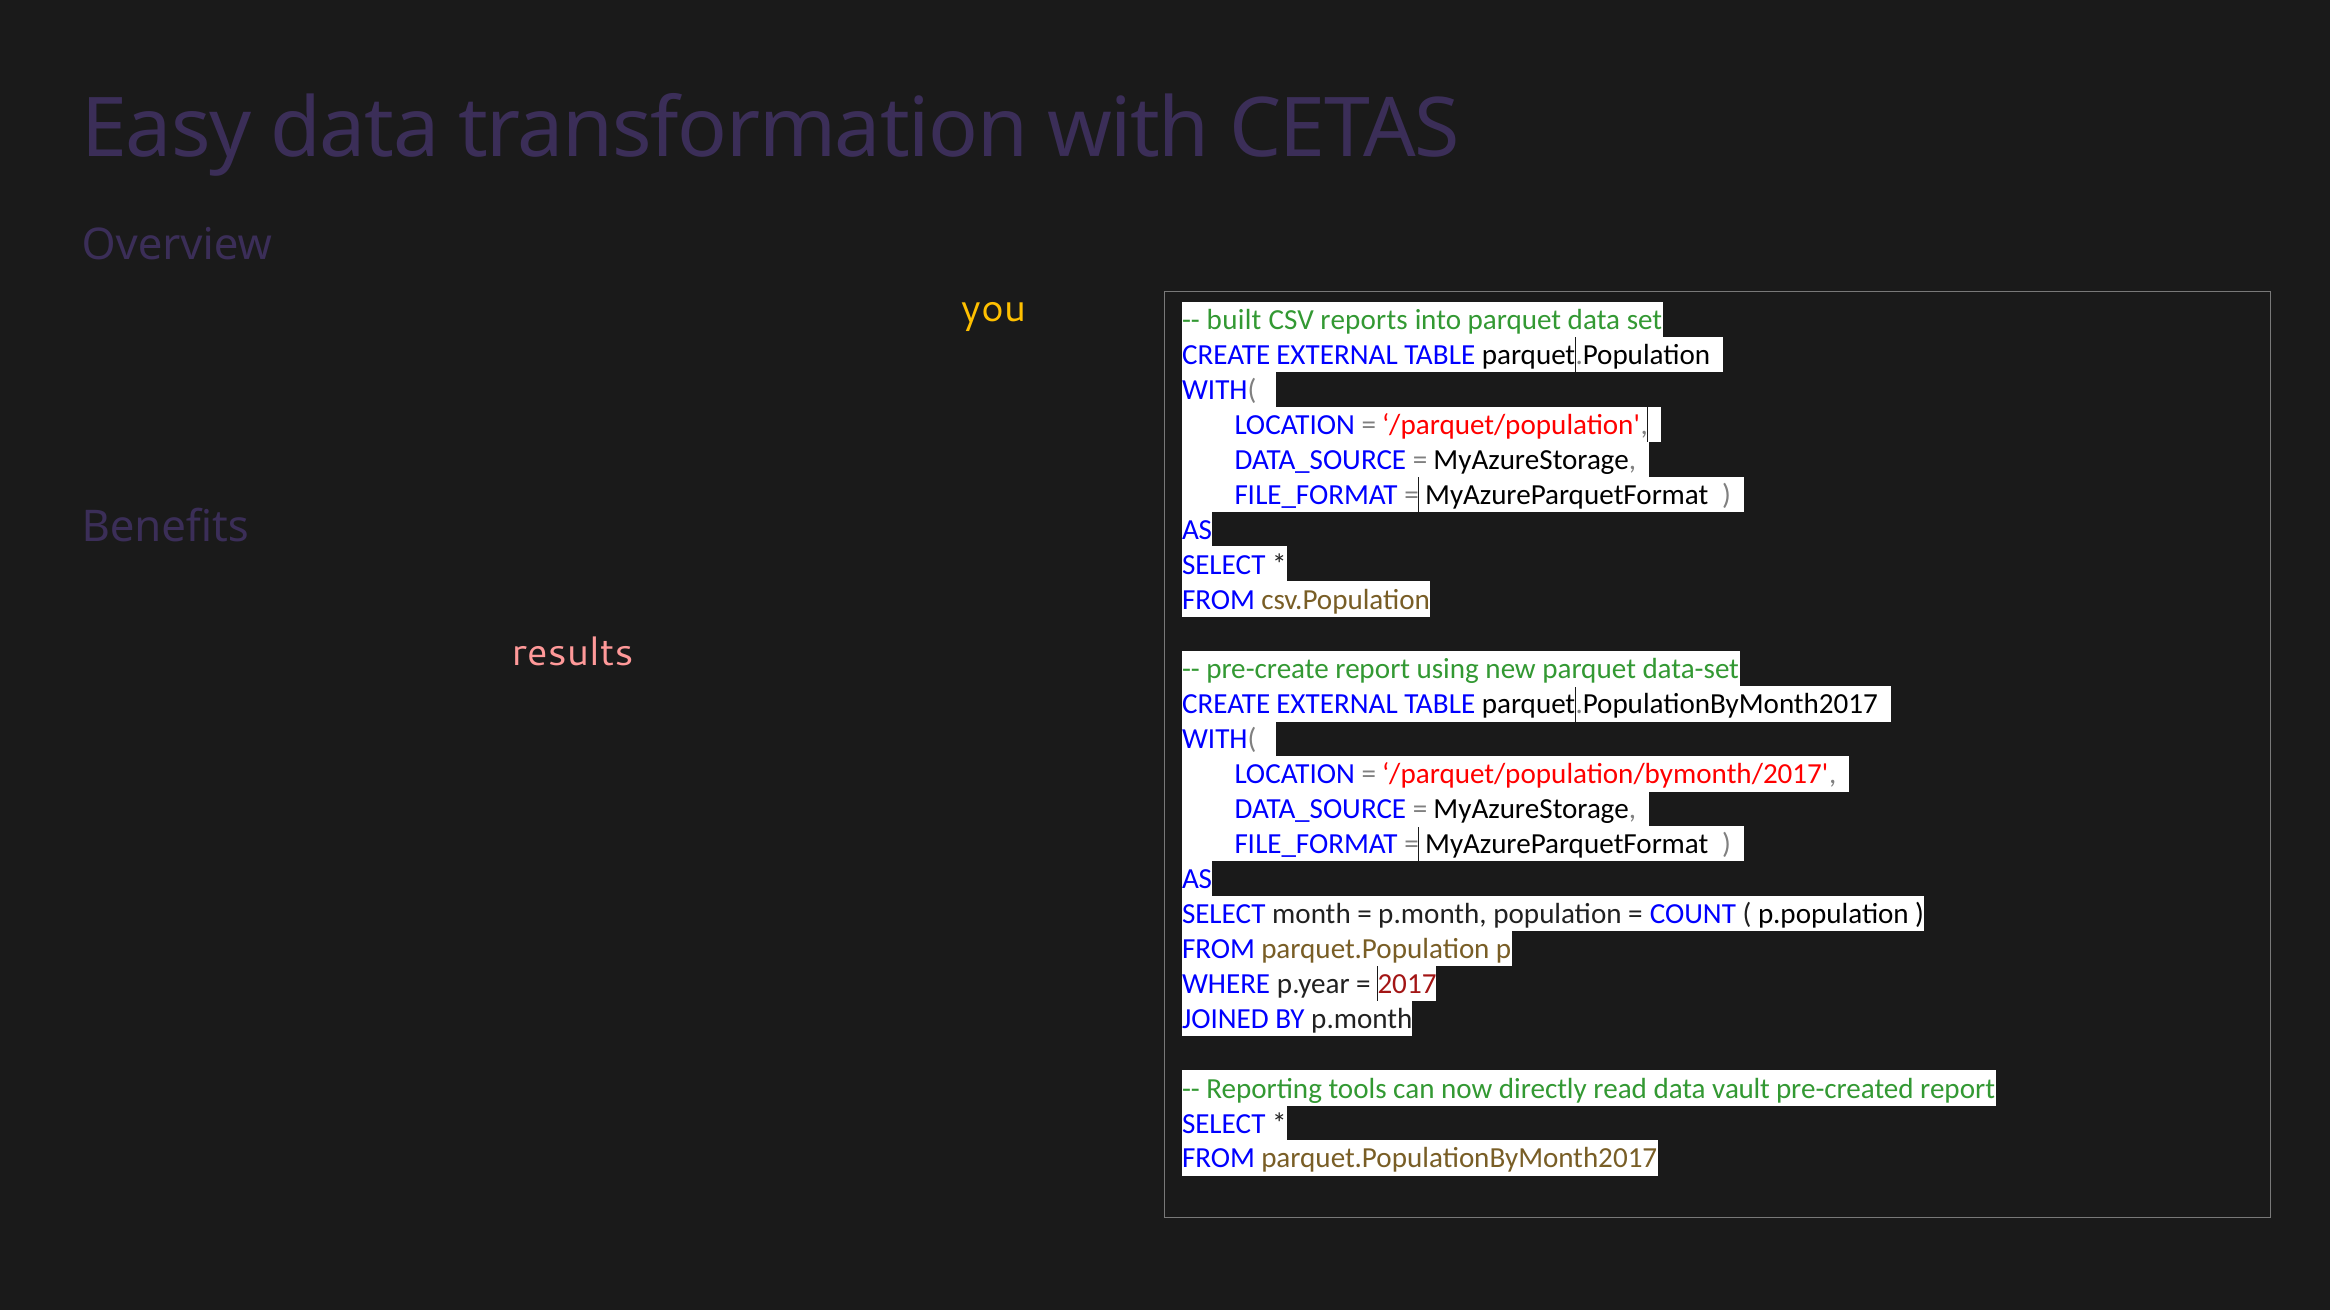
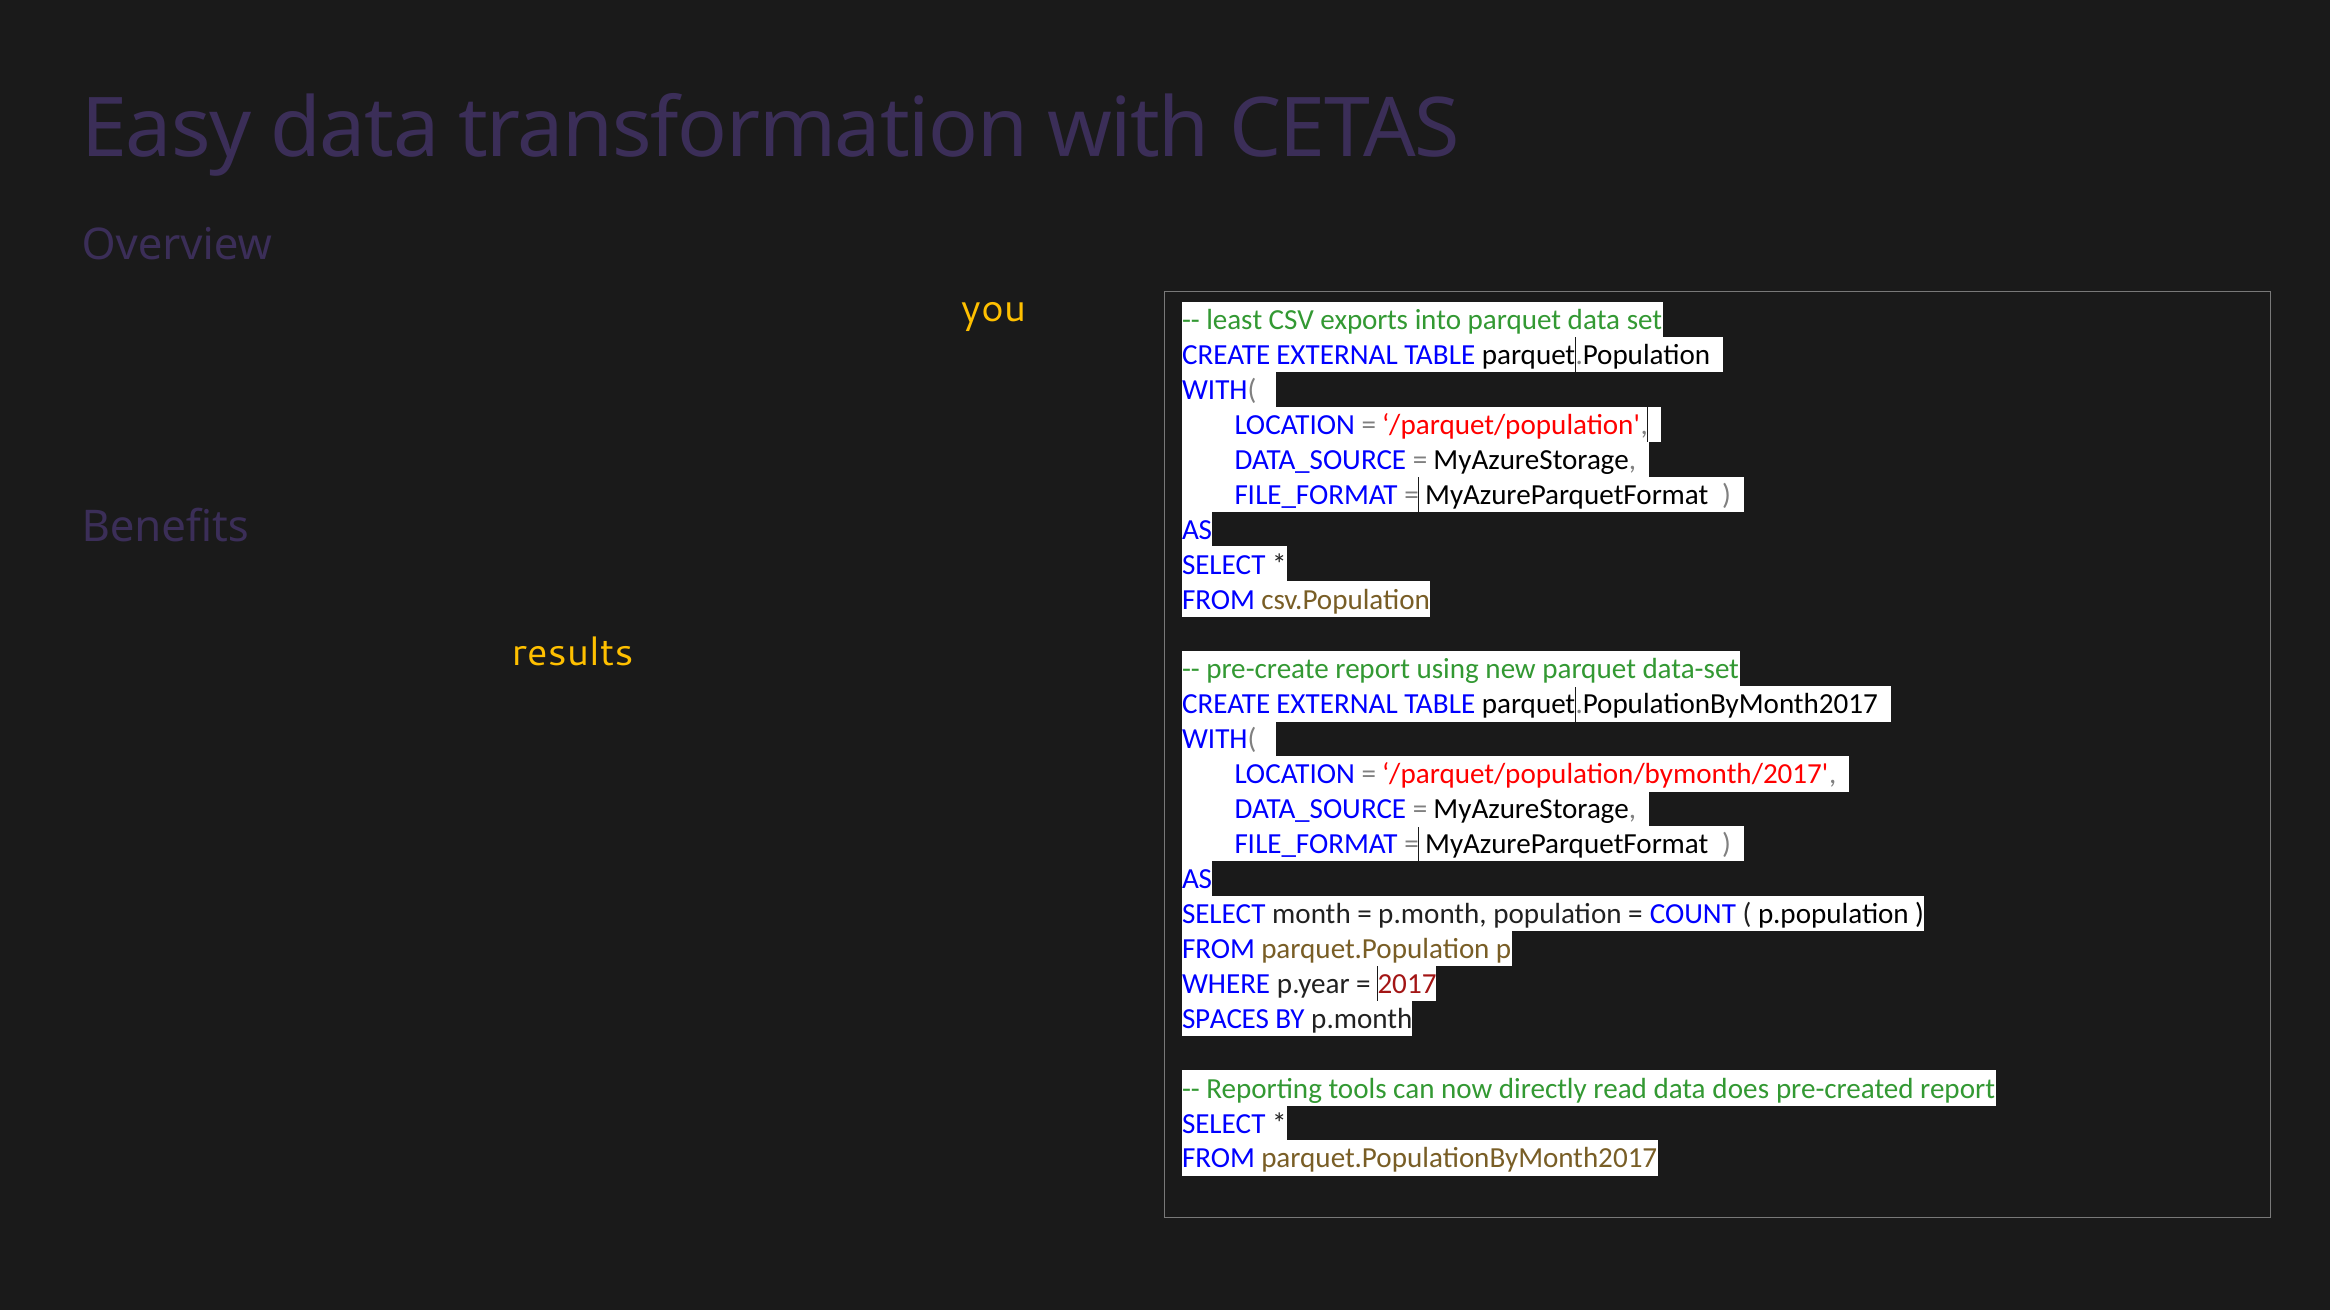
built: built -> least
CSV reports: reports -> exports
results at (573, 653) colour: pink -> yellow
JOINED: JOINED -> SPACES
vault: vault -> does
